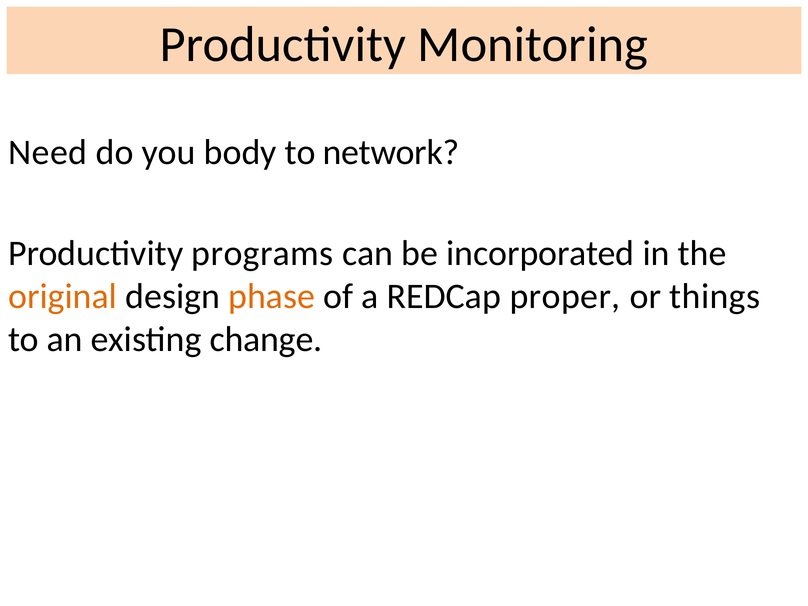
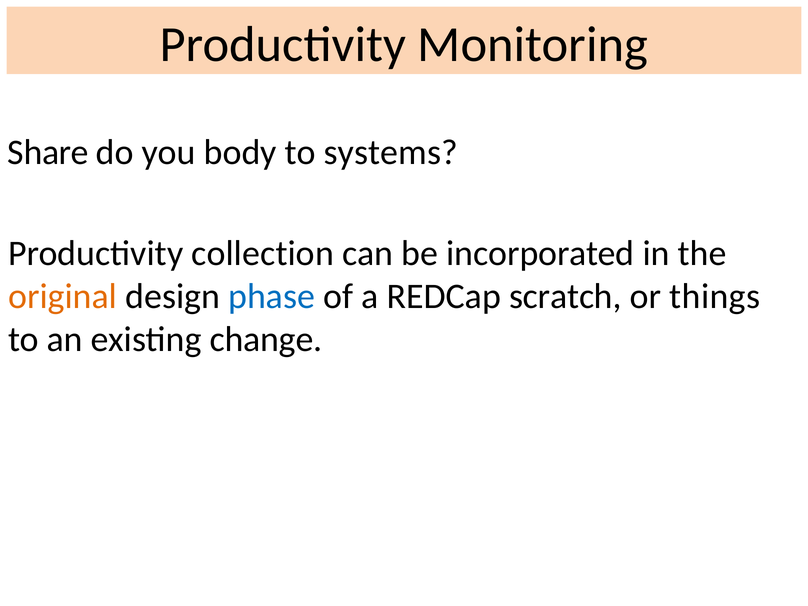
Need: Need -> Share
network: network -> systems
programs: programs -> collection
phase colour: orange -> blue
proper: proper -> scratch
